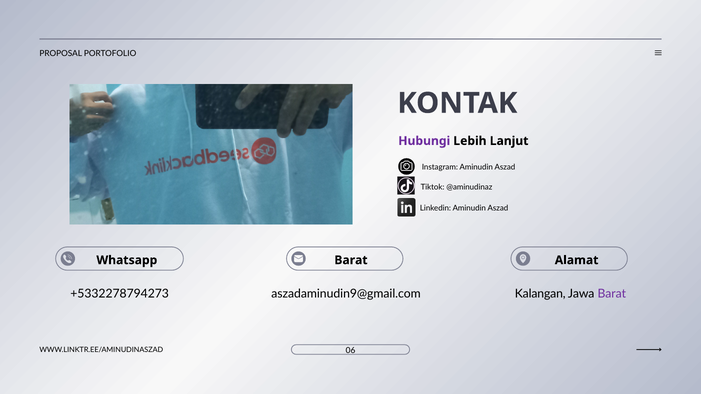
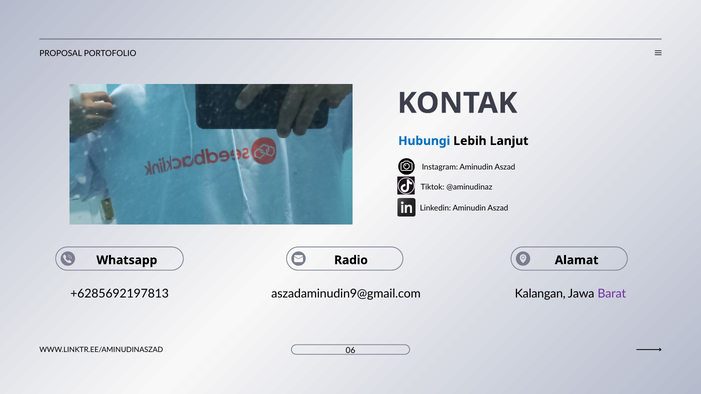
Hubungi colour: purple -> blue
Whatsapp Barat: Barat -> Radio
+5332278794273: +5332278794273 -> +6285692197813
